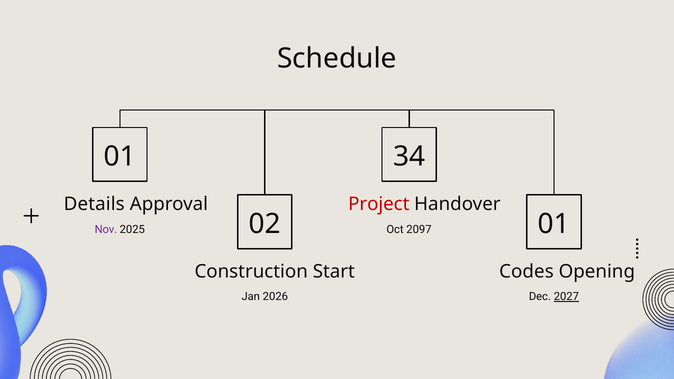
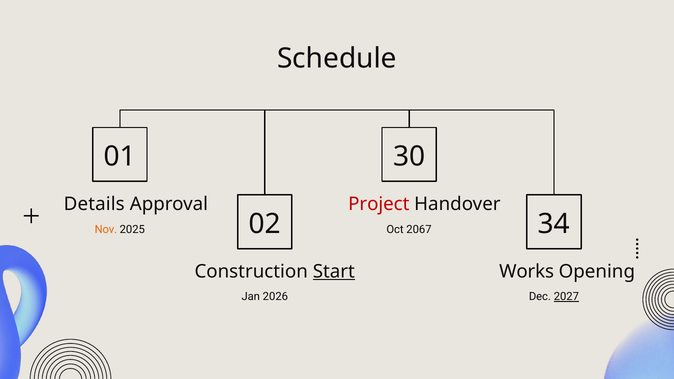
34: 34 -> 30
02 01: 01 -> 34
Nov colour: purple -> orange
2097: 2097 -> 2067
Start underline: none -> present
Codes: Codes -> Works
